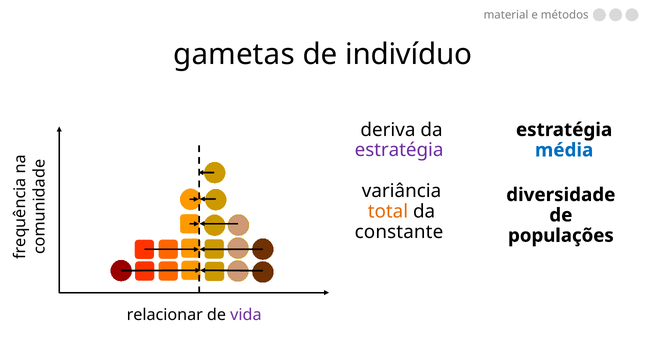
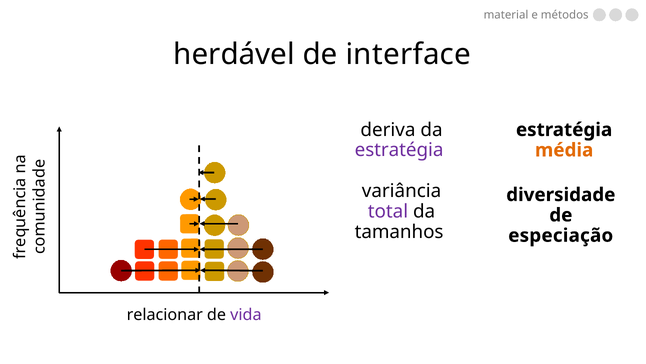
gametas: gametas -> herdável
indivíduo: indivíduo -> interface
média colour: blue -> orange
total colour: orange -> purple
constante: constante -> tamanhos
populações: populações -> especiação
